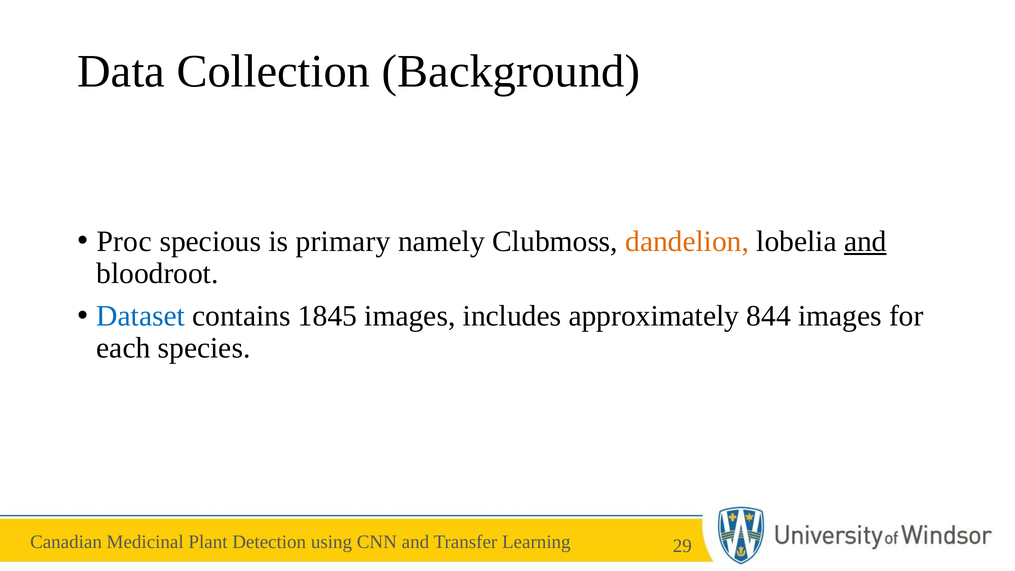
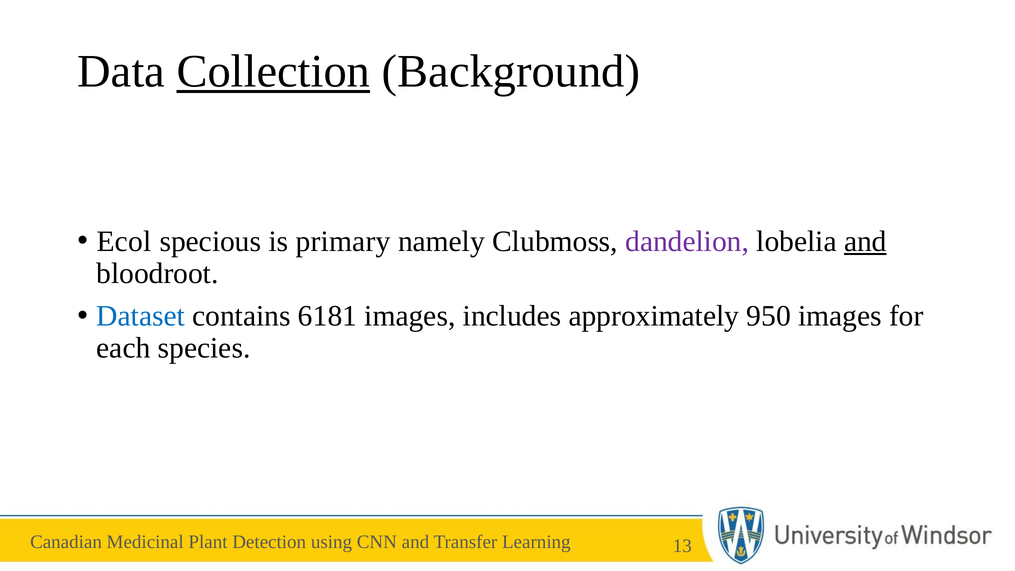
Collection underline: none -> present
Proc: Proc -> Ecol
dandelion colour: orange -> purple
1845: 1845 -> 6181
844: 844 -> 950
29: 29 -> 13
